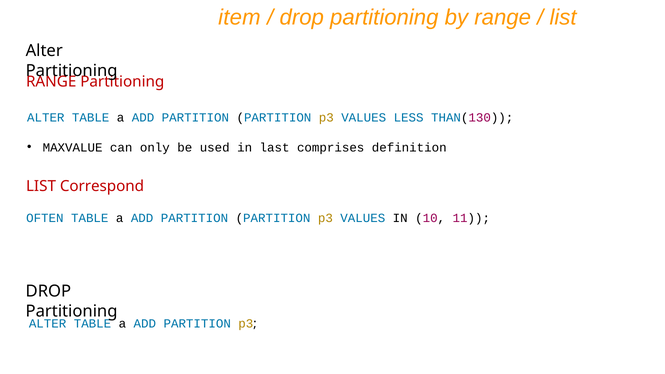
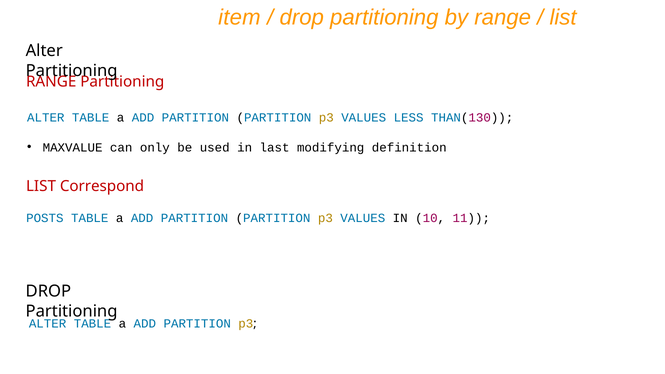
comprises: comprises -> modifying
OFTEN: OFTEN -> POSTS
